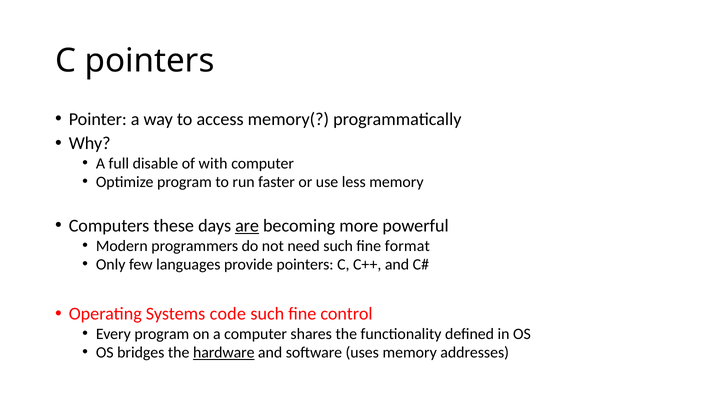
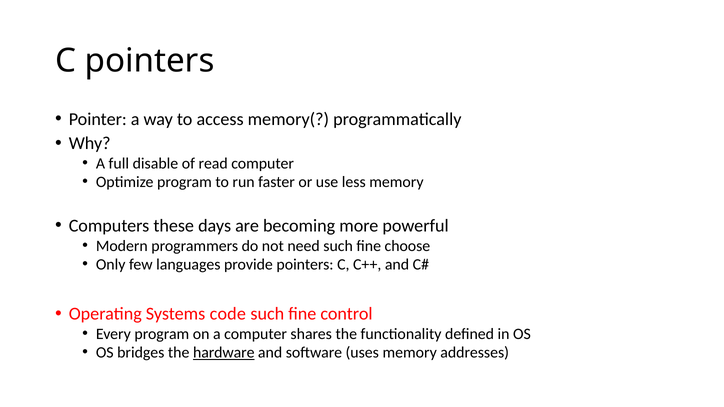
with: with -> read
are underline: present -> none
format: format -> choose
